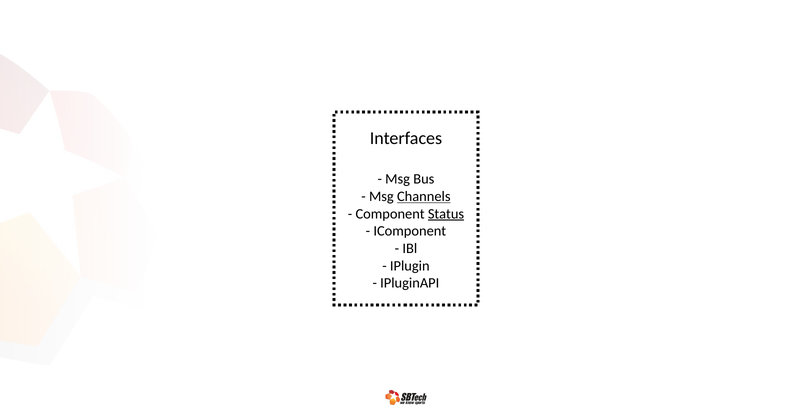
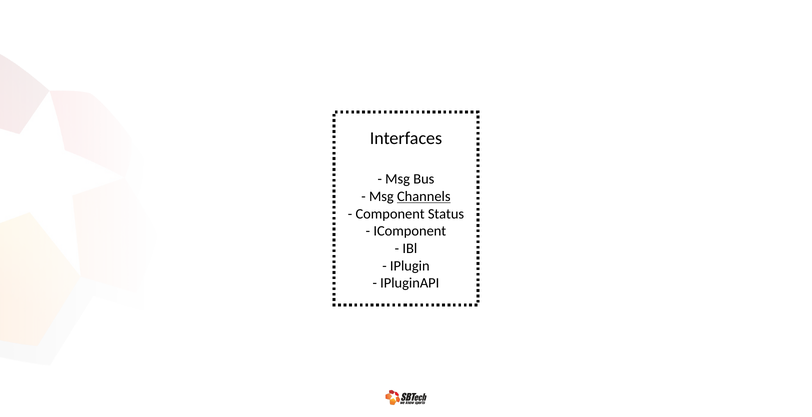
Status underline: present -> none
